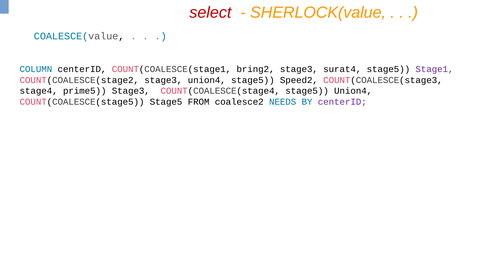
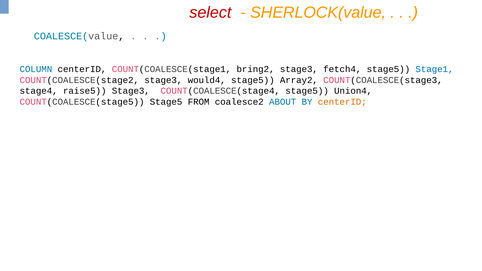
surat4: surat4 -> fetch4
Stage1 colour: purple -> blue
stage3 union4: union4 -> would4
Speed2: Speed2 -> Array2
prime5: prime5 -> raise5
NEEDS: NEEDS -> ABOUT
centerID at (342, 102) colour: purple -> orange
